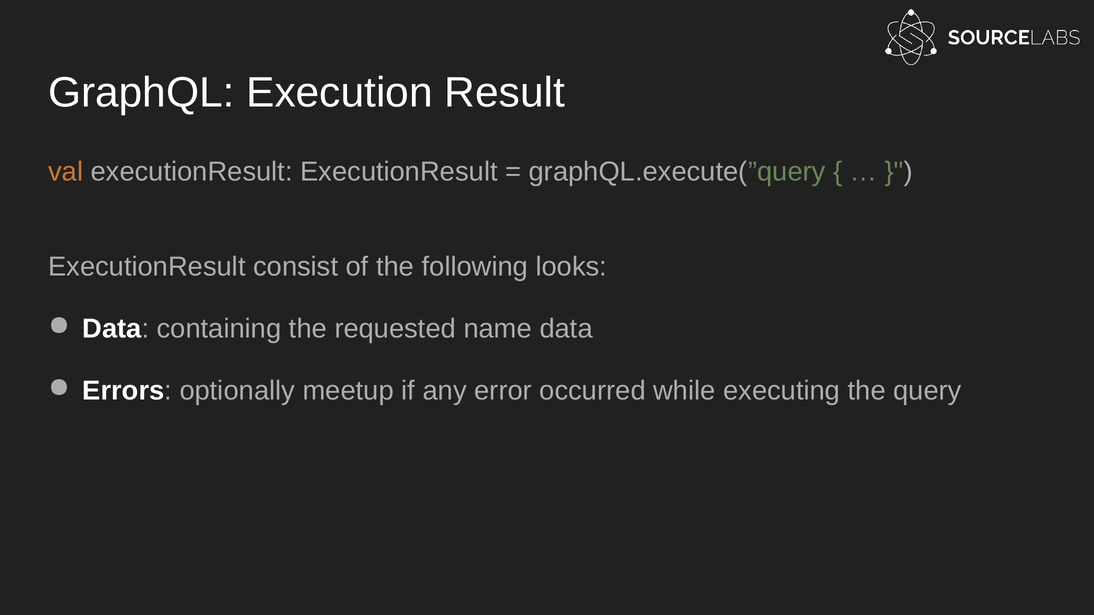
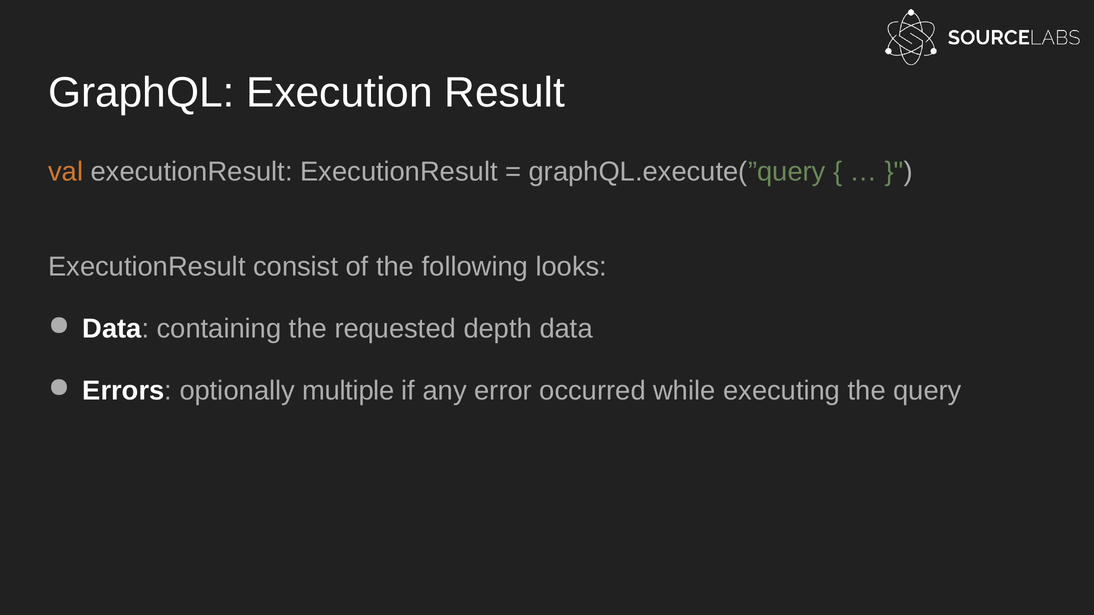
name: name -> depth
meetup: meetup -> multiple
